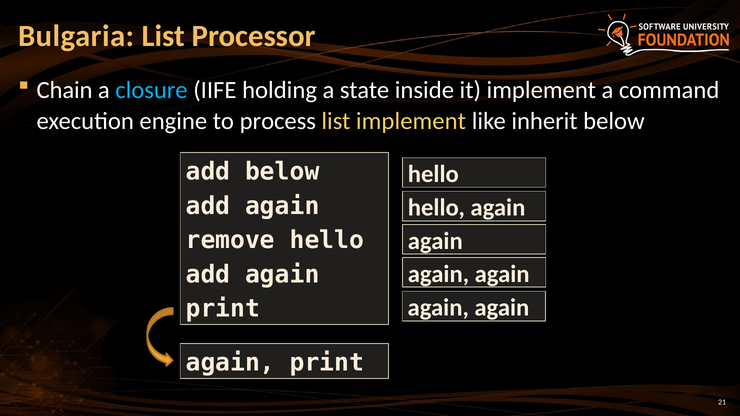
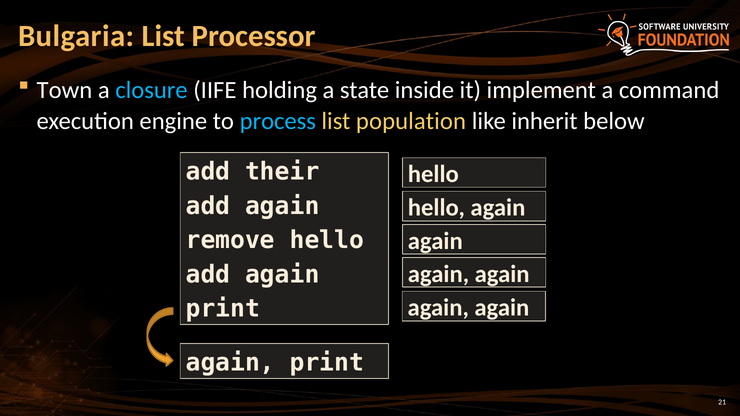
Chain: Chain -> Town
process colour: white -> light blue
list implement: implement -> population
add below: below -> their
